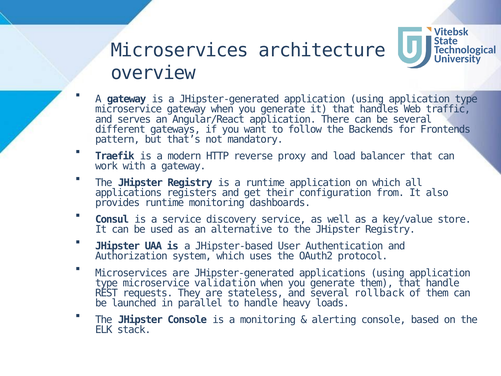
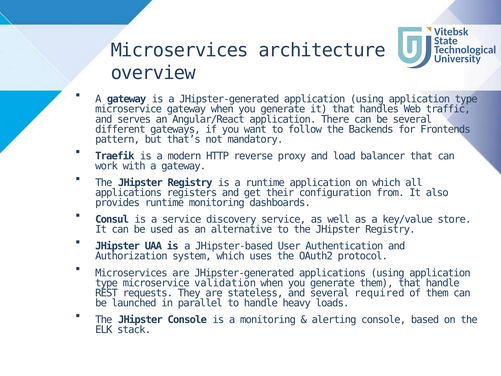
rollback: rollback -> required
